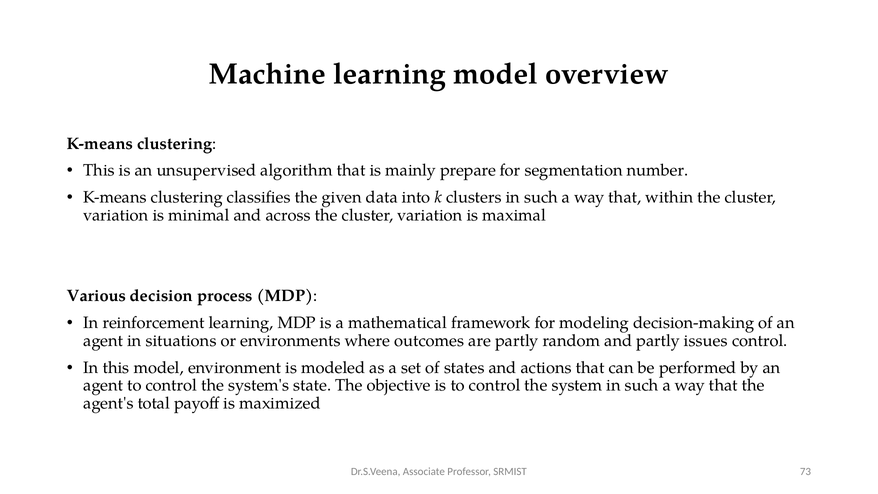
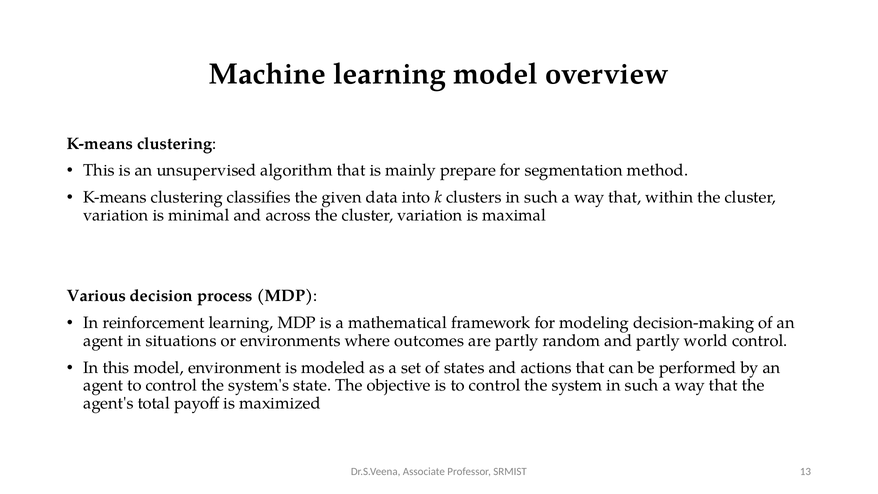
number: number -> method
issues: issues -> world
73: 73 -> 13
